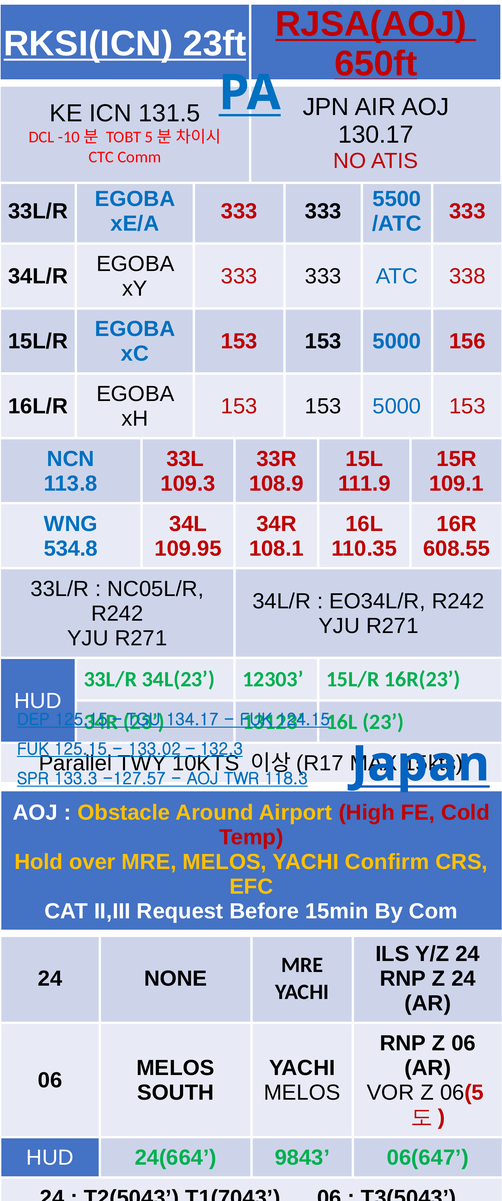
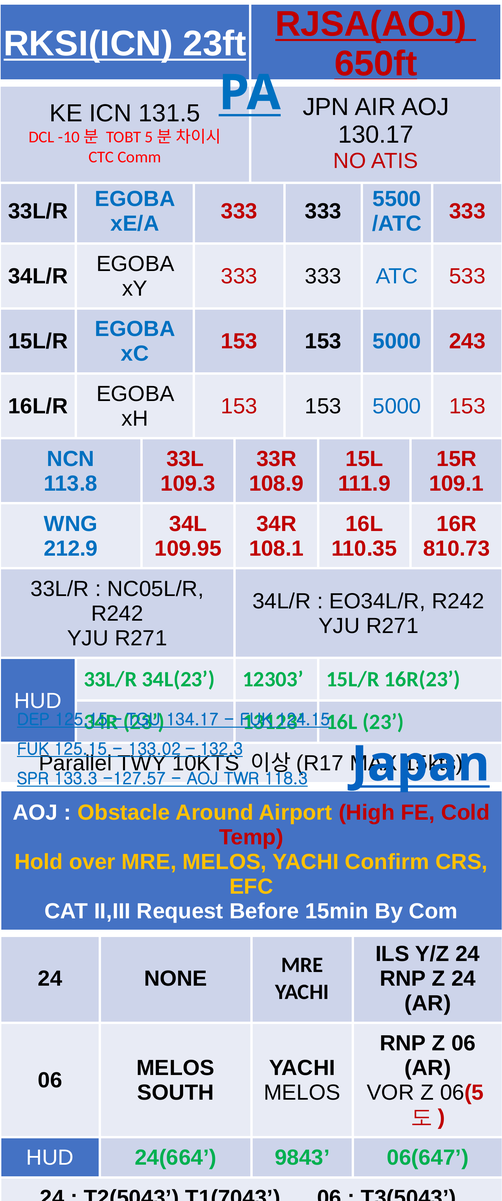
338: 338 -> 533
156: 156 -> 243
534.8: 534.8 -> 212.9
608.55: 608.55 -> 810.73
